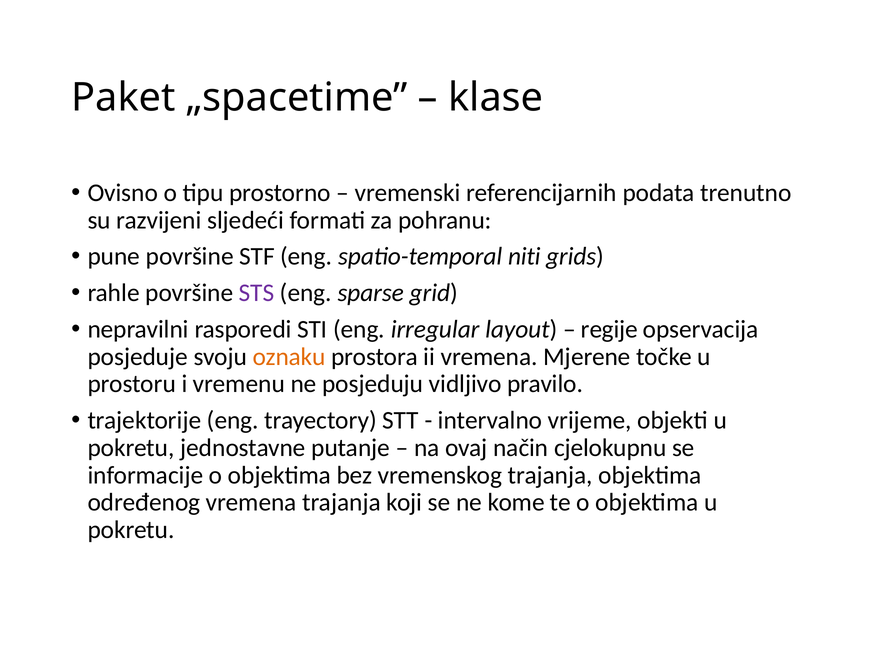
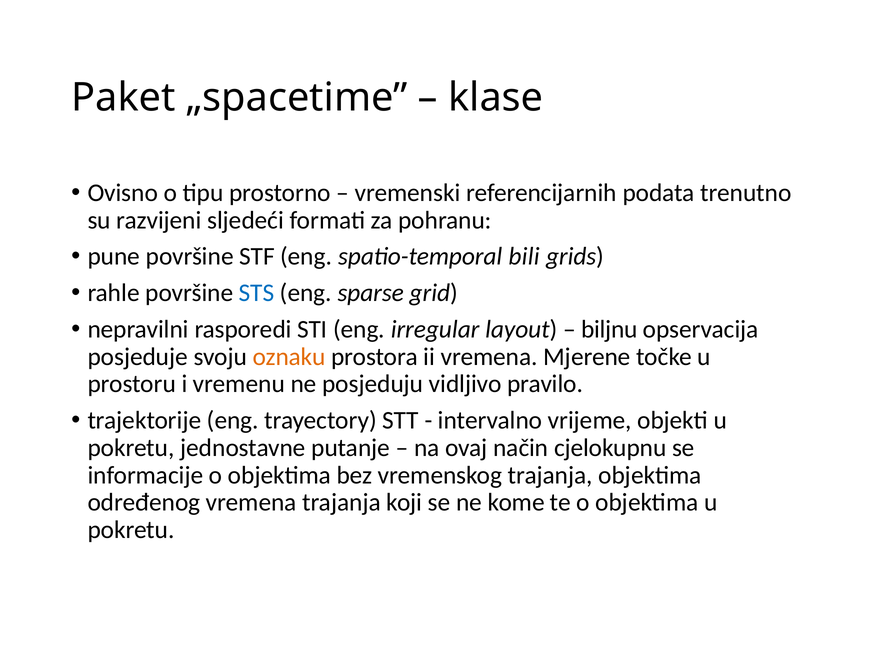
niti: niti -> bili
STS colour: purple -> blue
regije: regije -> biljnu
